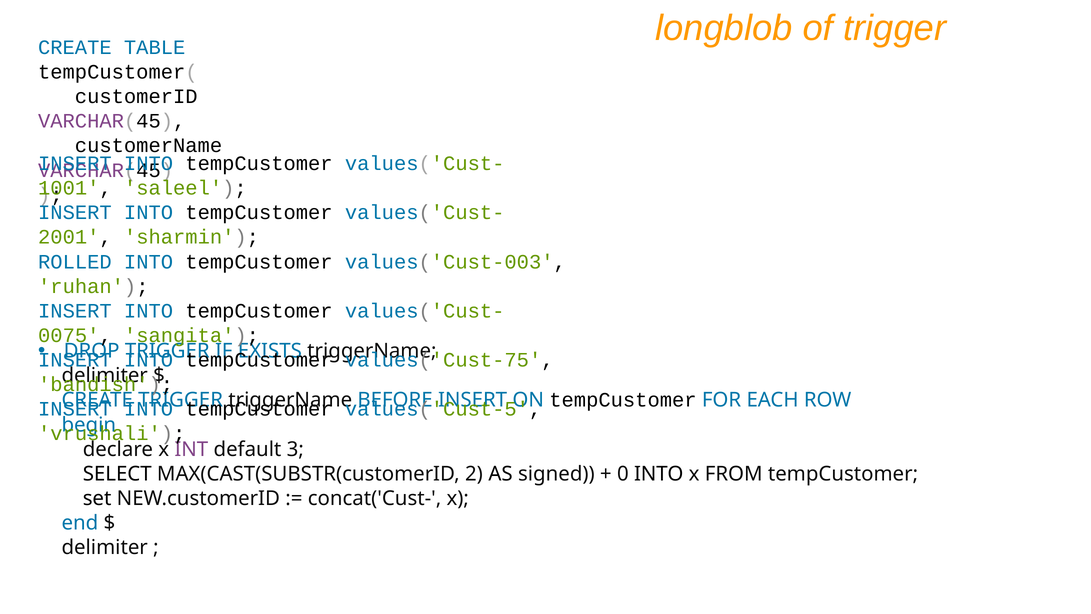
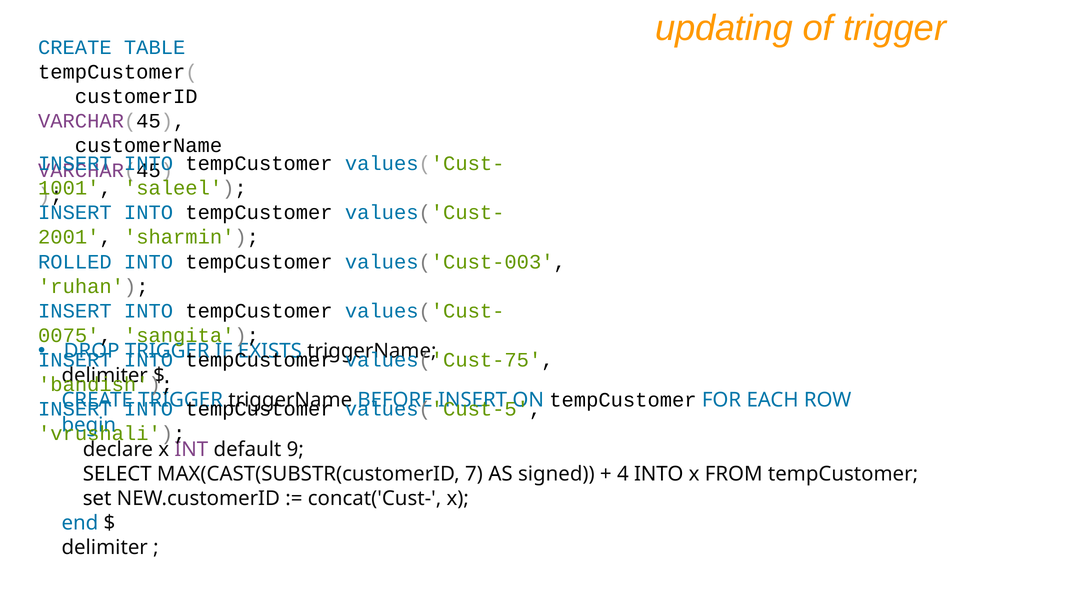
longblob: longblob -> updating
3: 3 -> 9
2: 2 -> 7
0: 0 -> 4
